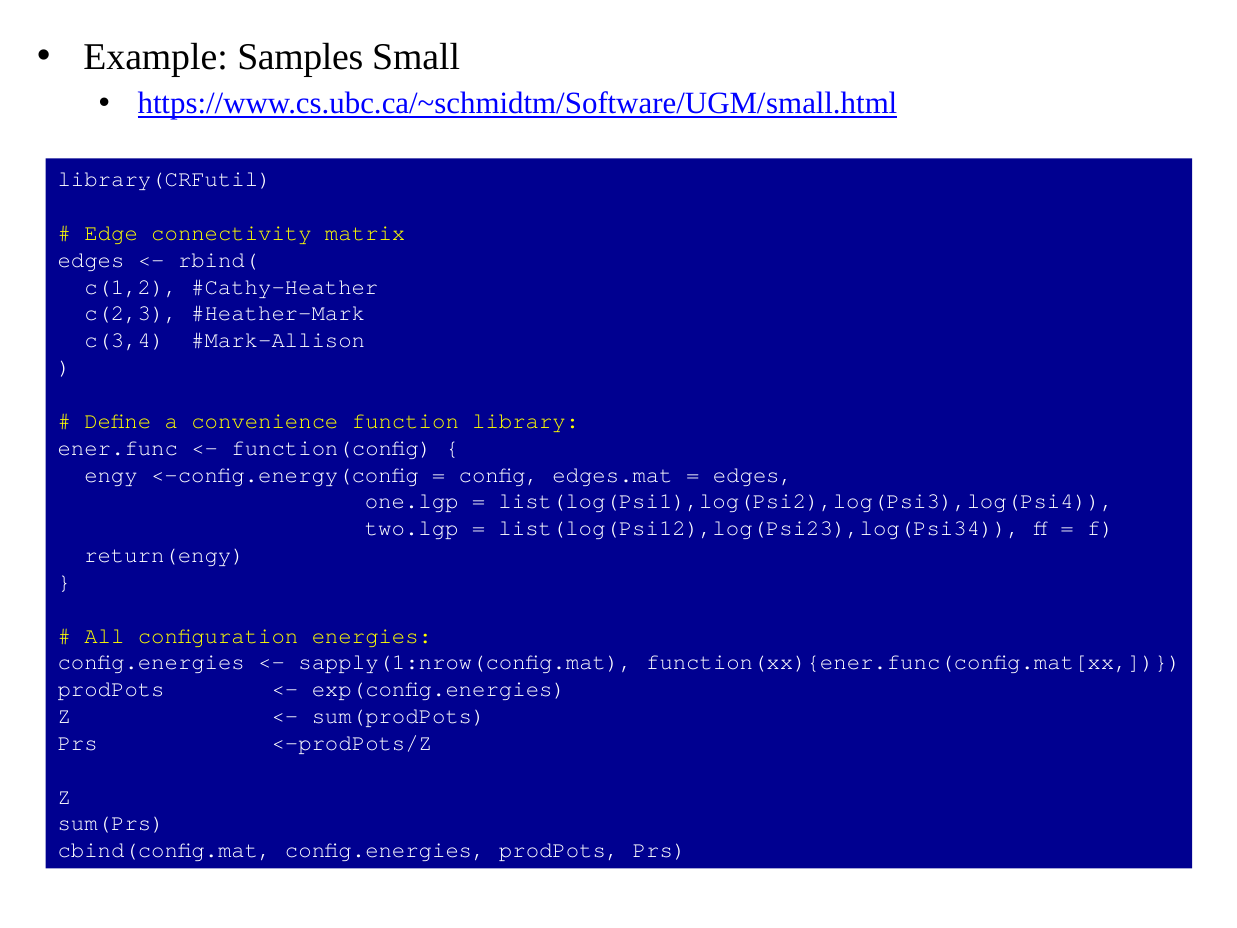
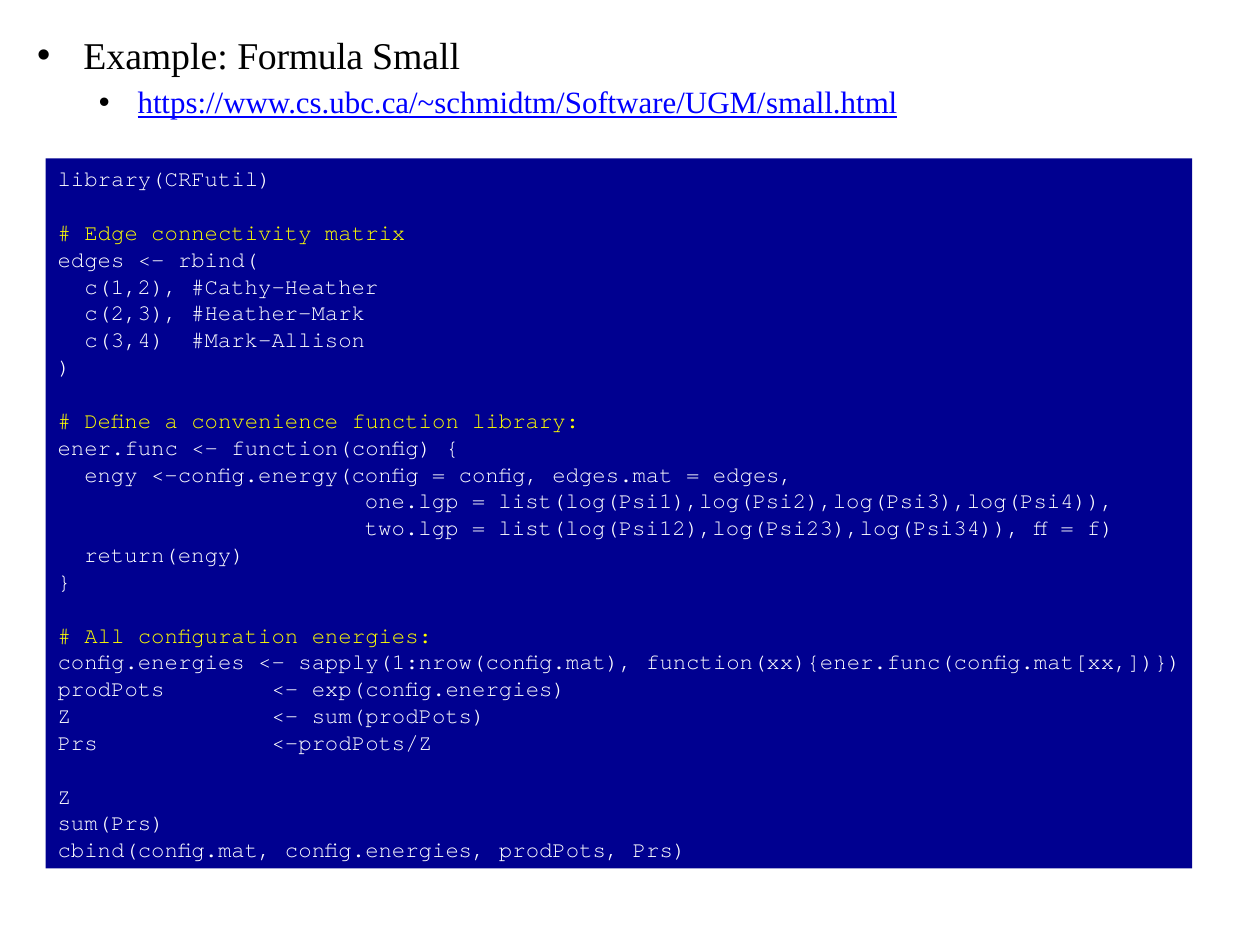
Samples: Samples -> Formula
